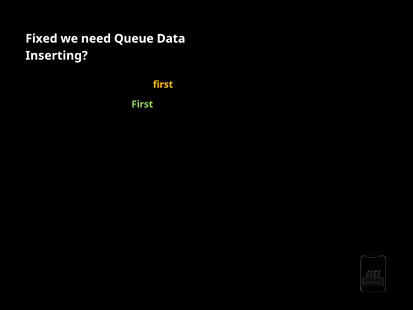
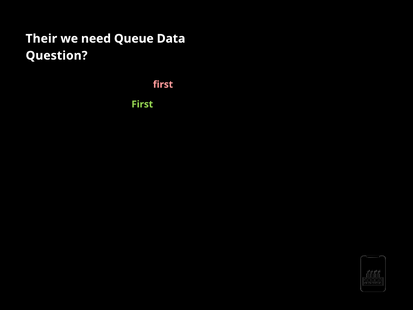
Fixed at (41, 39): Fixed -> Their
Inserting: Inserting -> Question
ﬁrst at (163, 85) colour: yellow -> pink
